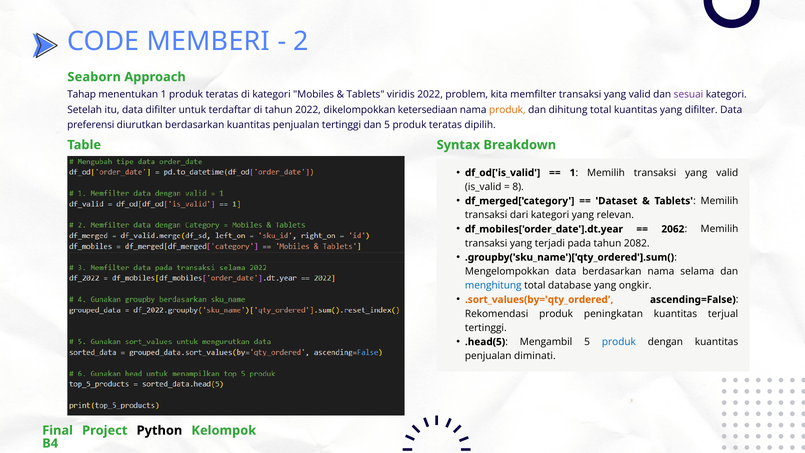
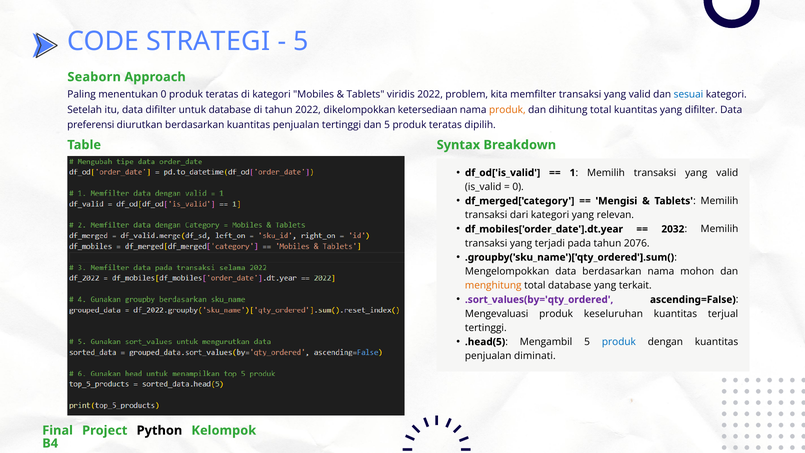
MEMBERI: MEMBERI -> STRATEGI
2 at (301, 41): 2 -> 5
Tahap: Tahap -> Paling
menentukan 1: 1 -> 0
sesuai colour: purple -> blue
untuk terdaftar: terdaftar -> database
8 at (518, 187): 8 -> 0
Dataset: Dataset -> Mengisi
2062: 2062 -> 2032
2082: 2082 -> 2076
selama: selama -> mohon
menghitung colour: blue -> orange
ongkir: ongkir -> terkait
.sort_values(by='qty_ordered colour: orange -> purple
Rekomendasi: Rekomendasi -> Mengevaluasi
peningkatan: peningkatan -> keseluruhan
